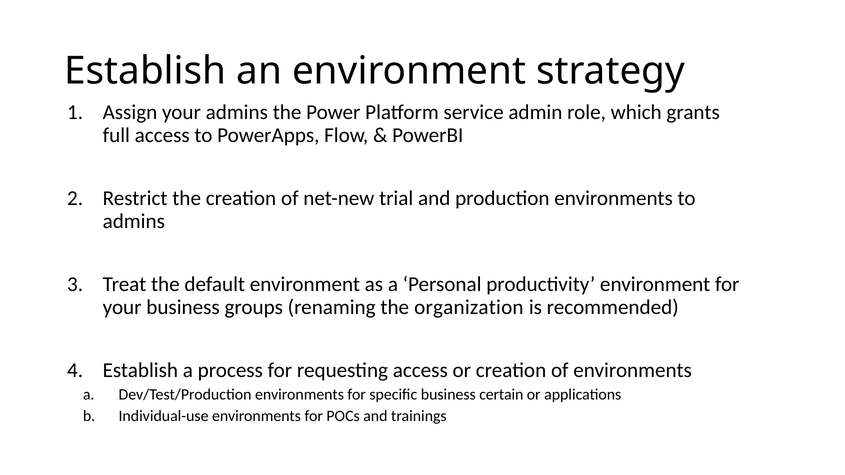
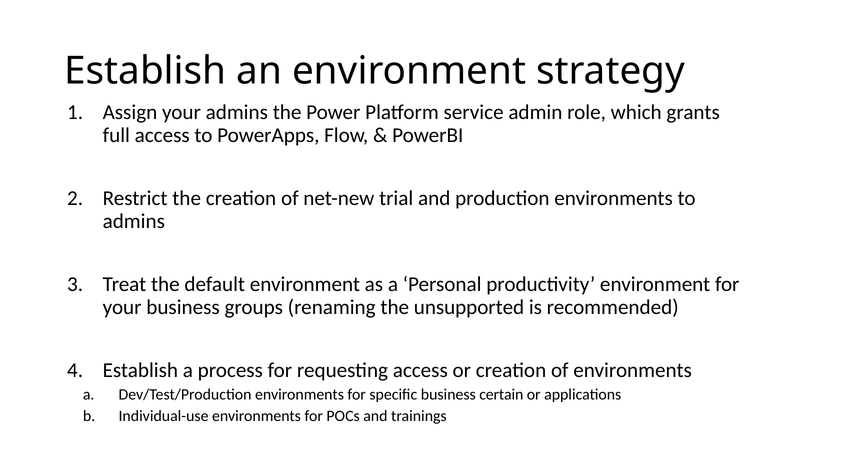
organization: organization -> unsupported
